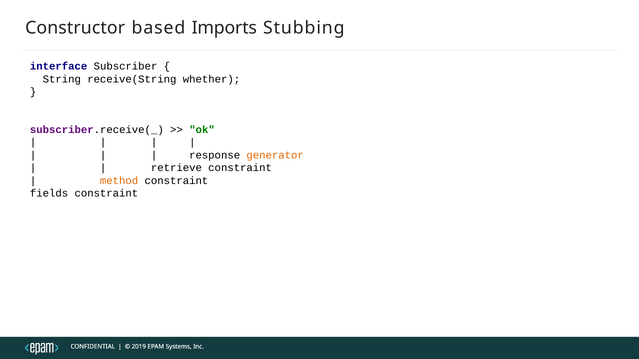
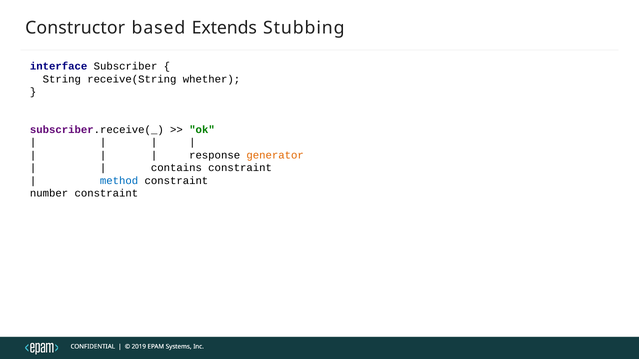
Imports: Imports -> Extends
retrieve: retrieve -> contains
method colour: orange -> blue
fields: fields -> number
